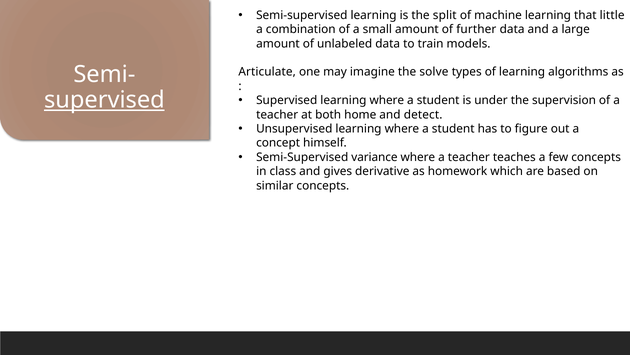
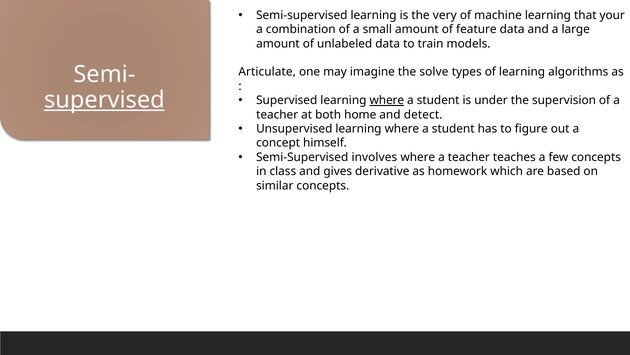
split: split -> very
little: little -> your
further: further -> feature
where at (387, 100) underline: none -> present
variance: variance -> involves
